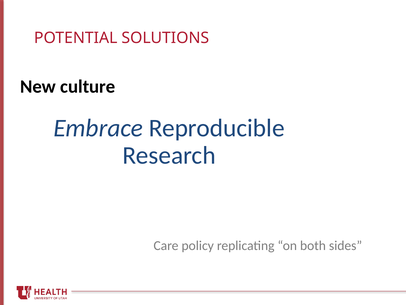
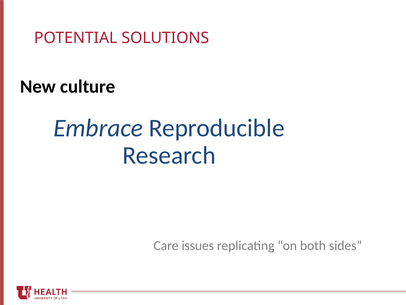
policy: policy -> issues
